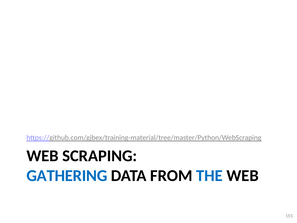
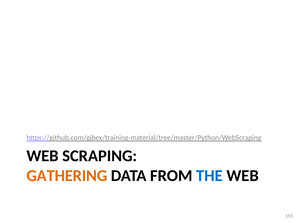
GATHERING colour: blue -> orange
